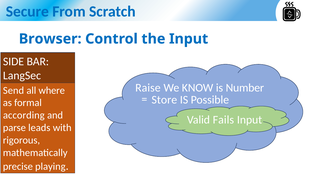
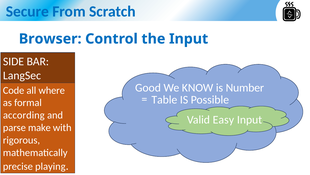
Raise: Raise -> Good
Send: Send -> Code
Store: Store -> Table
Fails: Fails -> Easy
leads: leads -> make
